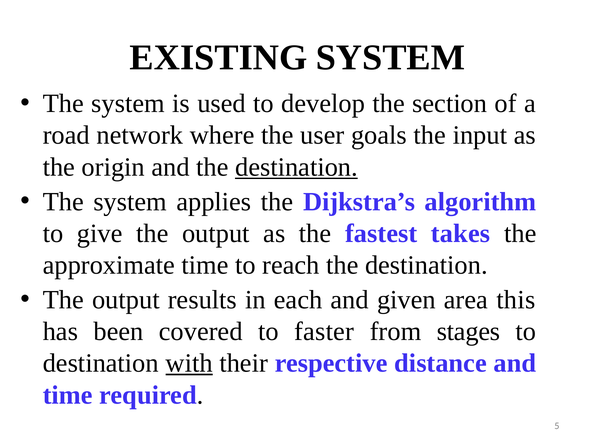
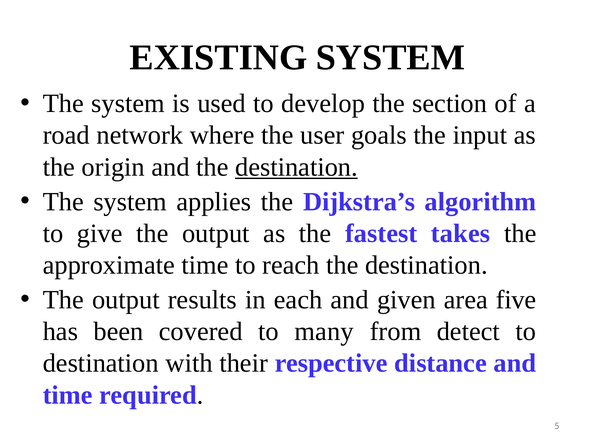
this: this -> five
faster: faster -> many
stages: stages -> detect
with underline: present -> none
